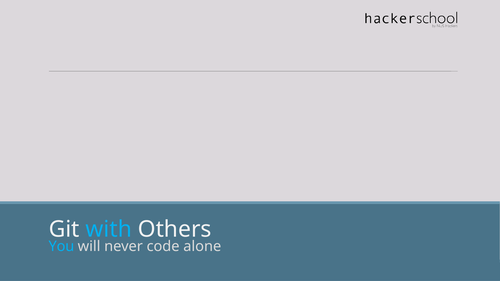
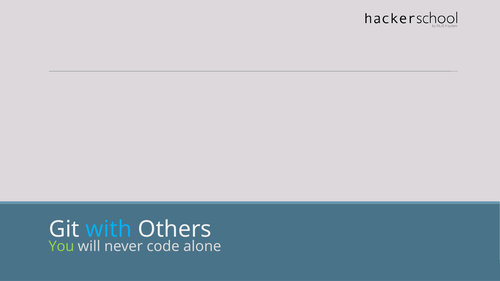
You colour: light blue -> light green
